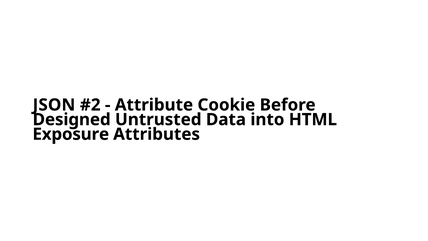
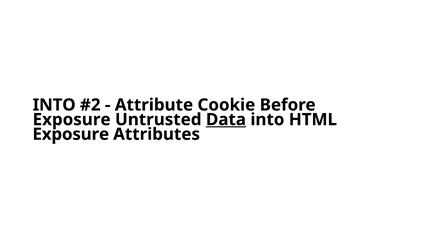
JSON at (54, 105): JSON -> INTO
Designed at (72, 119): Designed -> Exposure
Data underline: none -> present
